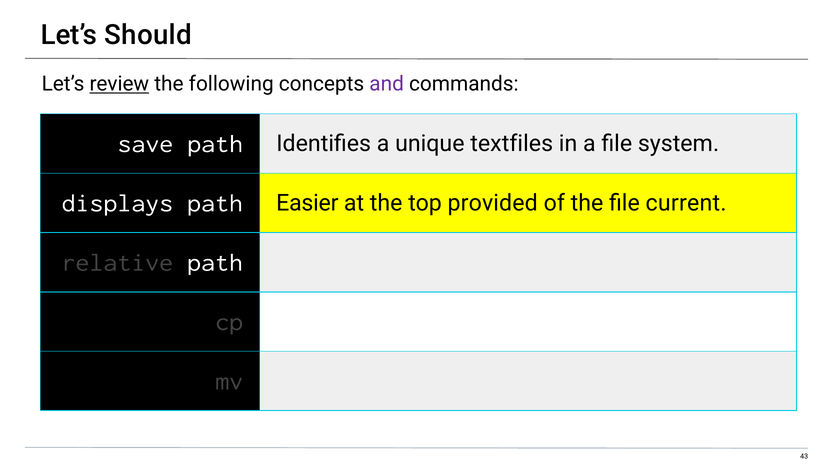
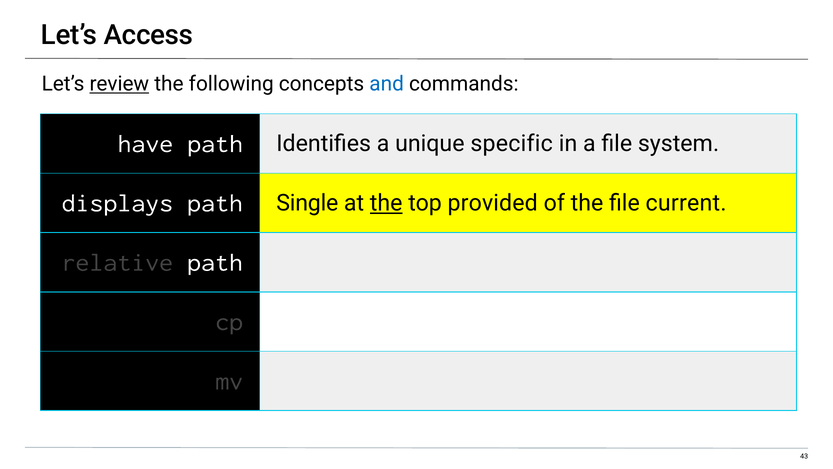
Should: Should -> Access
and colour: purple -> blue
save: save -> have
textfiles: textfiles -> specific
Easier: Easier -> Single
the at (386, 203) underline: none -> present
